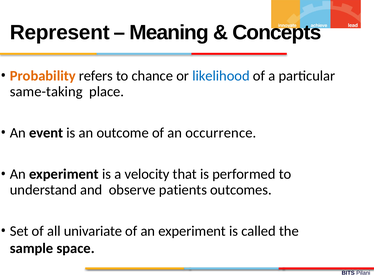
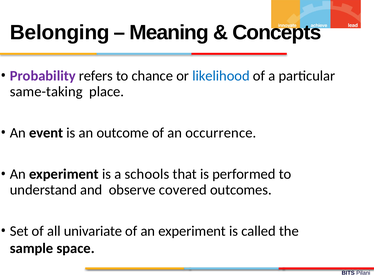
Represent: Represent -> Belonging
Probability colour: orange -> purple
velocity: velocity -> schools
patients: patients -> covered
